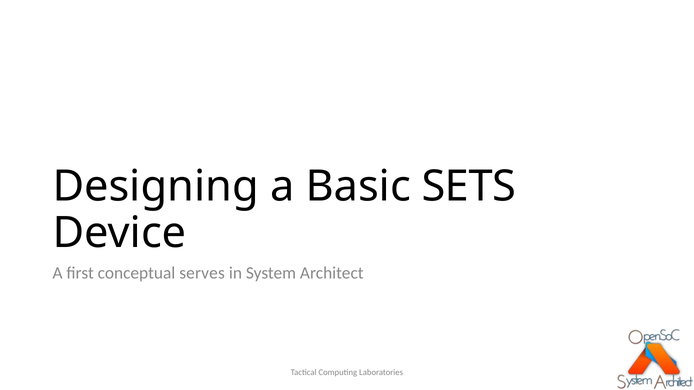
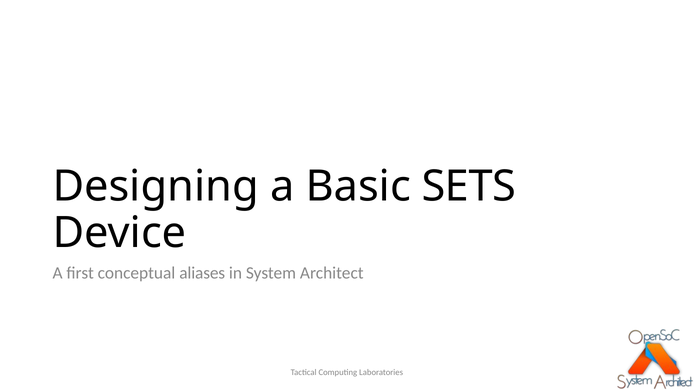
serves: serves -> aliases
